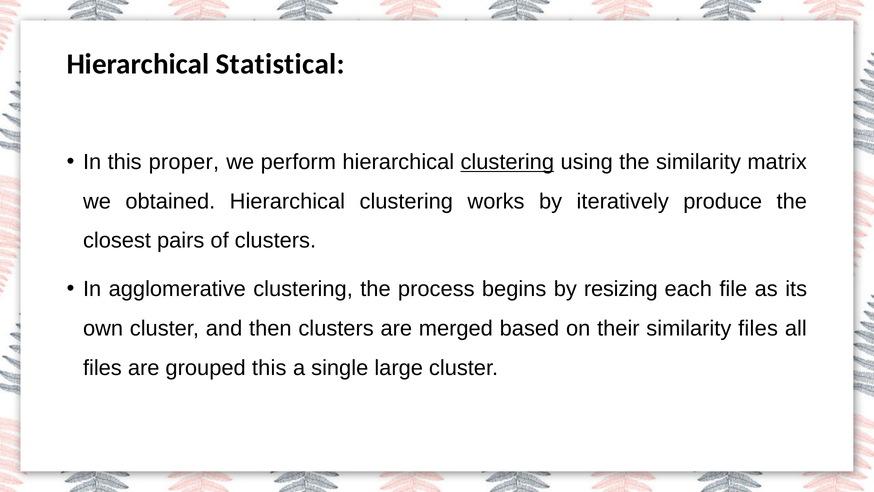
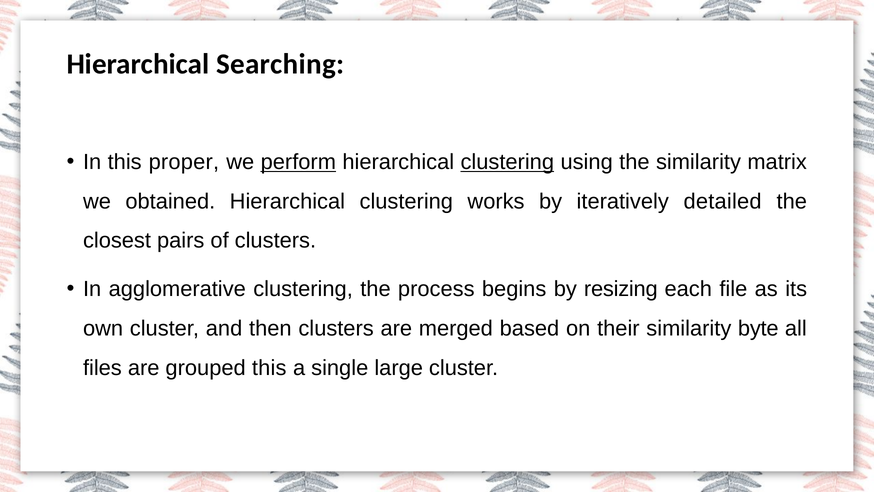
Statistical: Statistical -> Searching
perform underline: none -> present
produce: produce -> detailed
similarity files: files -> byte
